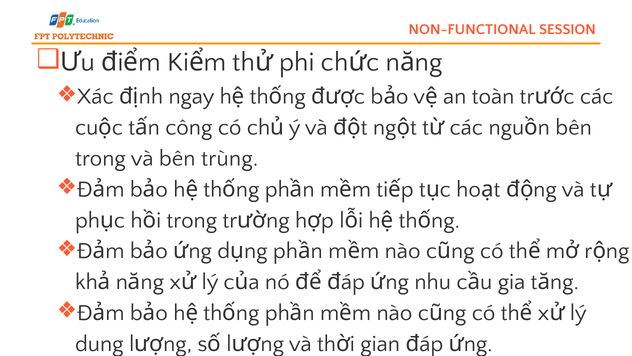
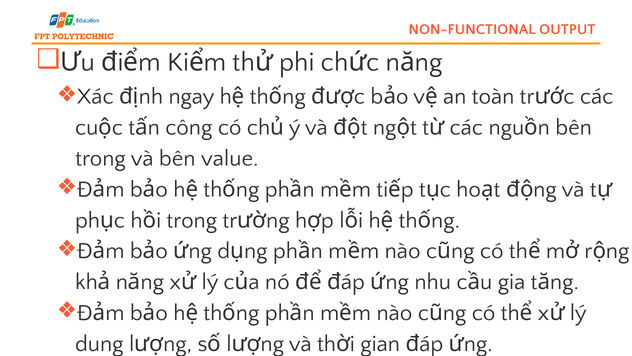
SESSION: SESSION -> OUTPUT
trùng: trùng -> value
